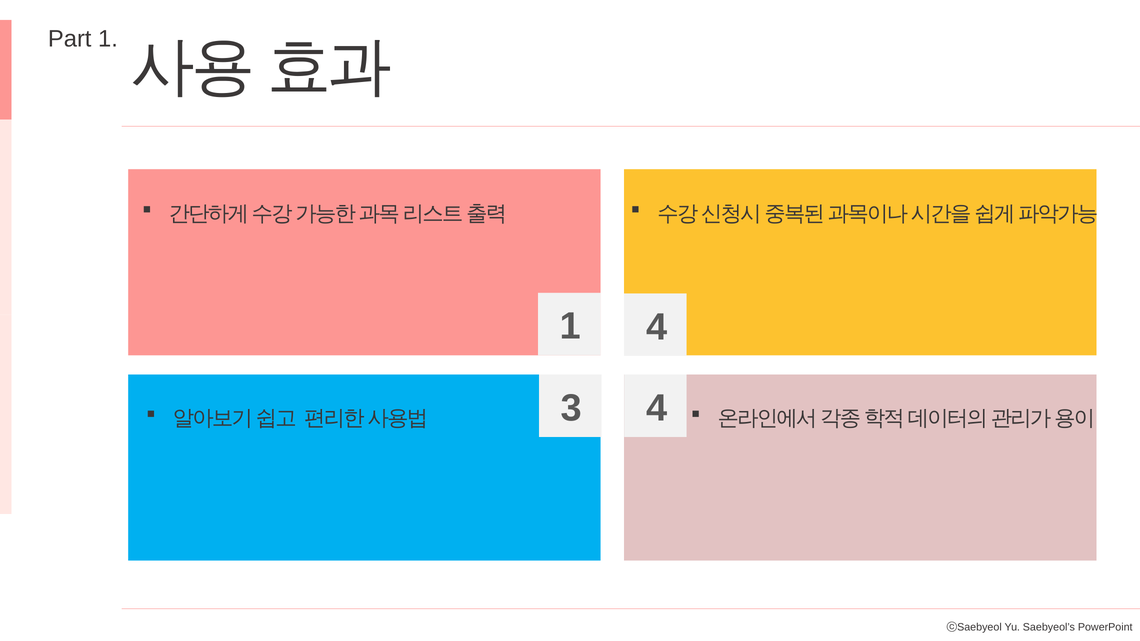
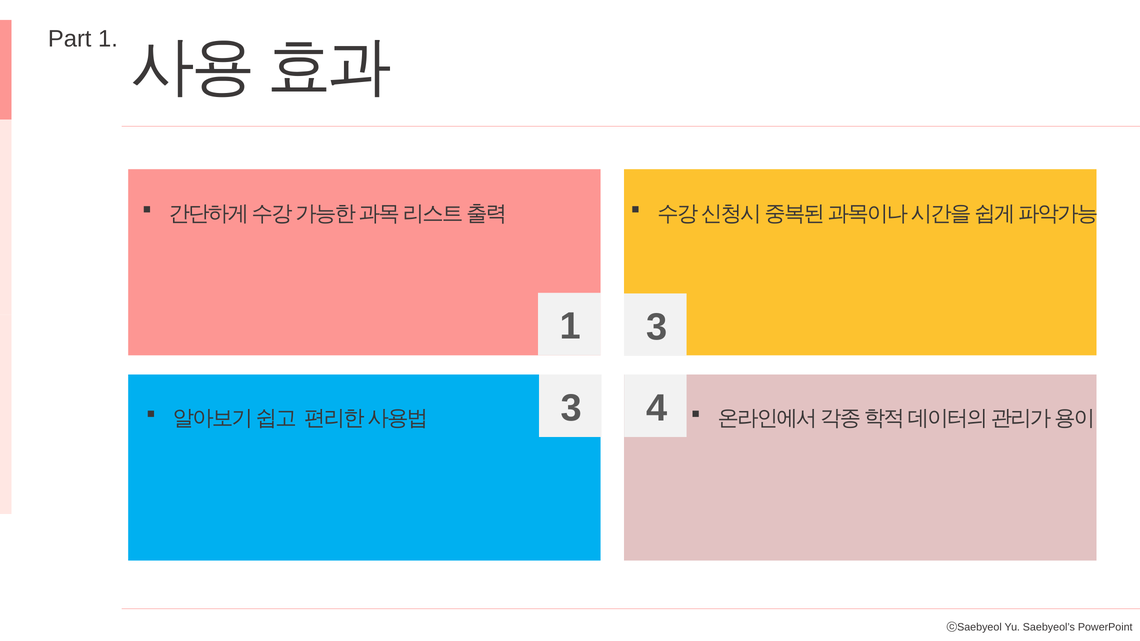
1 4: 4 -> 3
